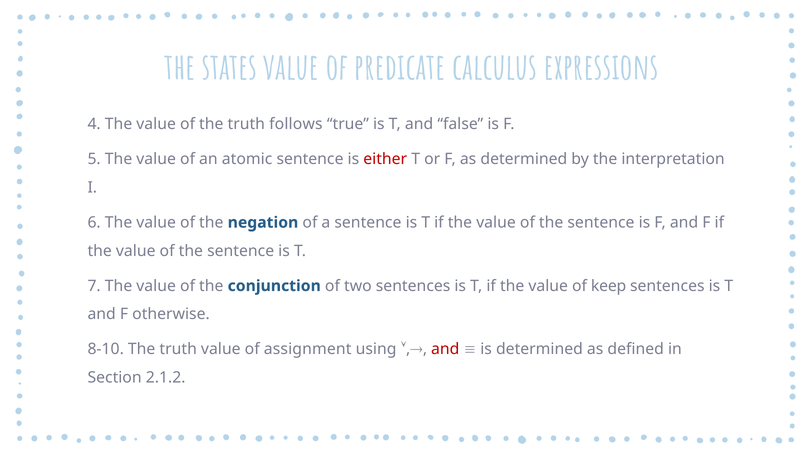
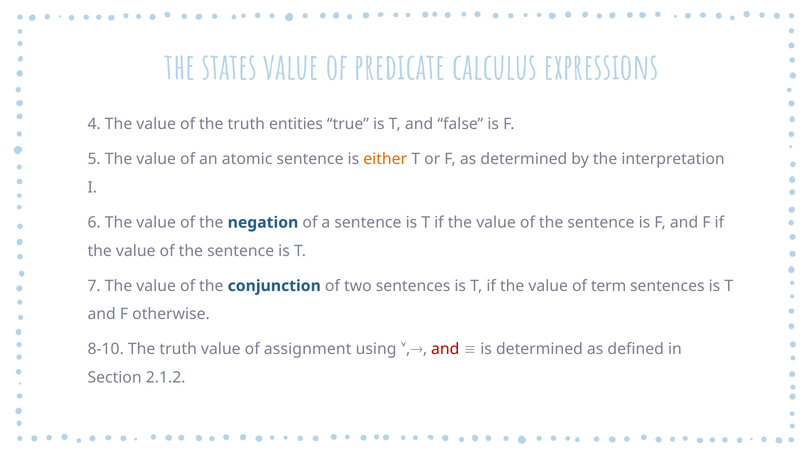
follows: follows -> entities
either colour: red -> orange
keep: keep -> term
